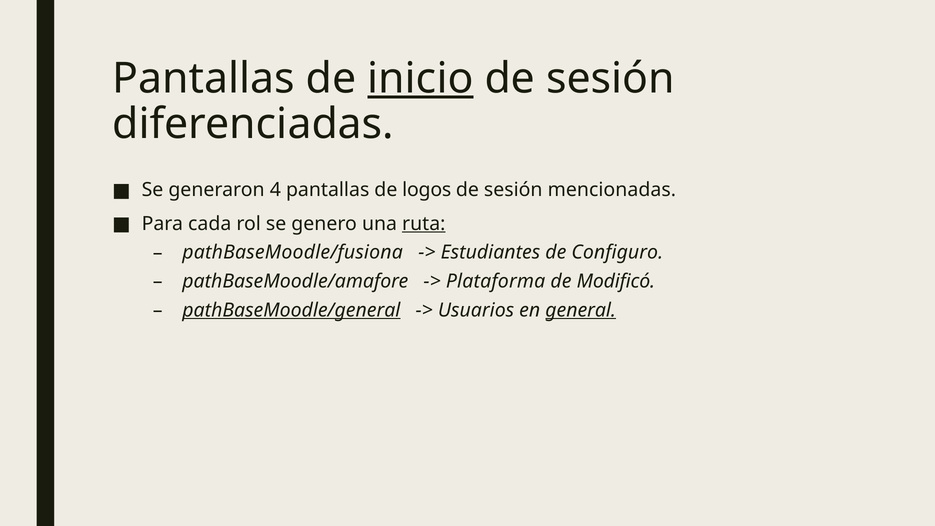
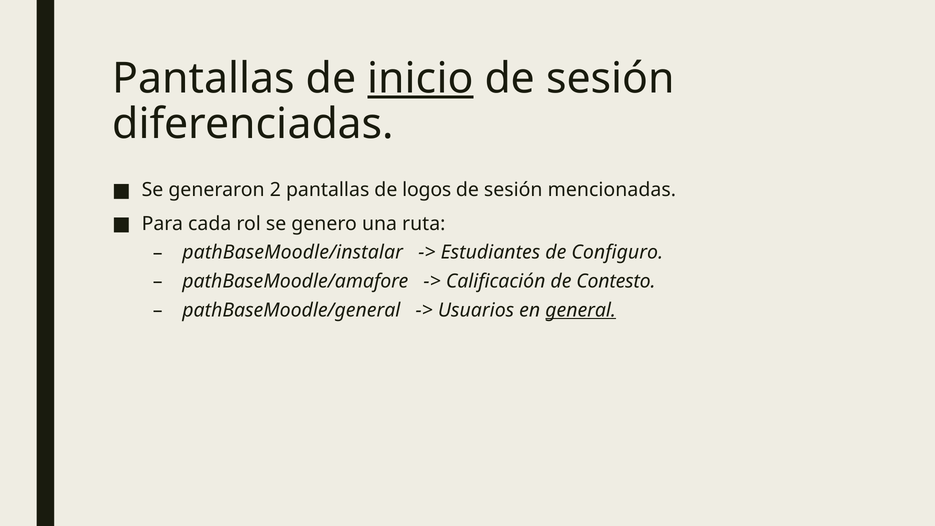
4: 4 -> 2
ruta underline: present -> none
pathBaseMoodle/fusiona: pathBaseMoodle/fusiona -> pathBaseMoodle/instalar
Plataforma: Plataforma -> Calificación
Modificó: Modificó -> Contesto
pathBaseMoodle/general underline: present -> none
